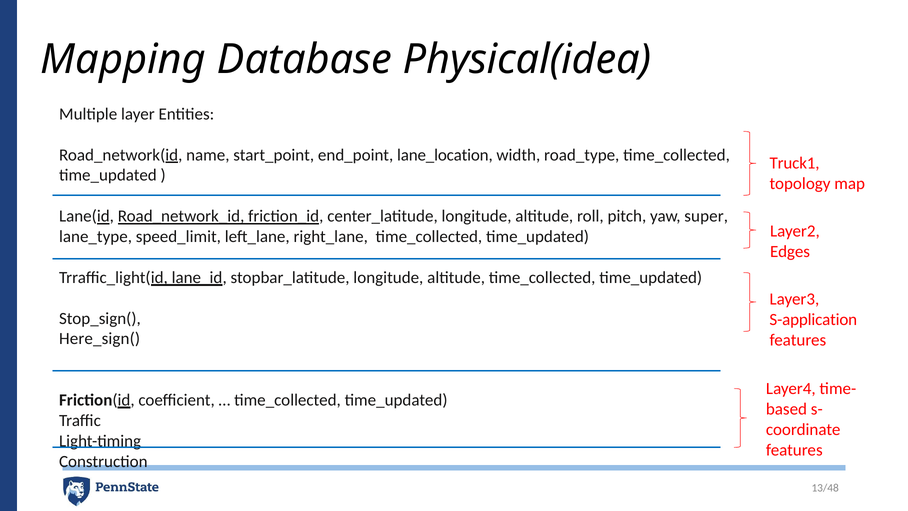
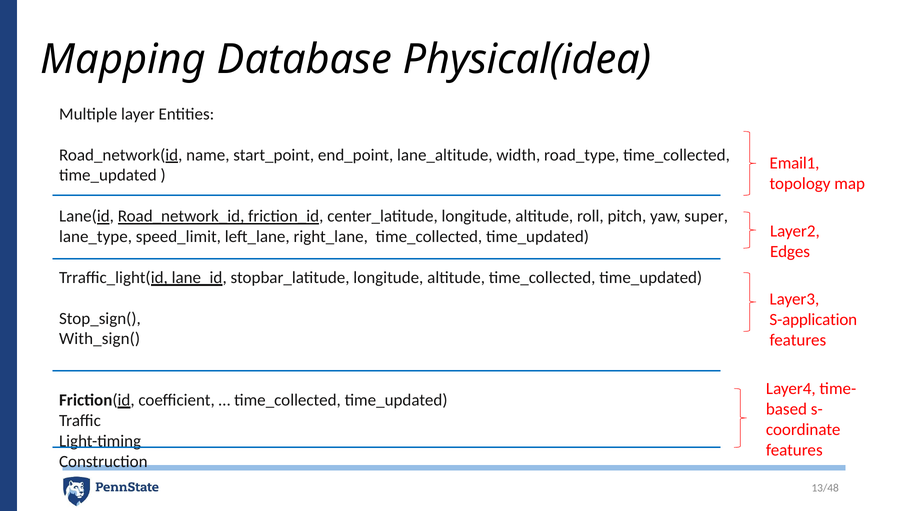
lane_location: lane_location -> lane_altitude
Truck1: Truck1 -> Email1
Here_sign(: Here_sign( -> With_sign(
